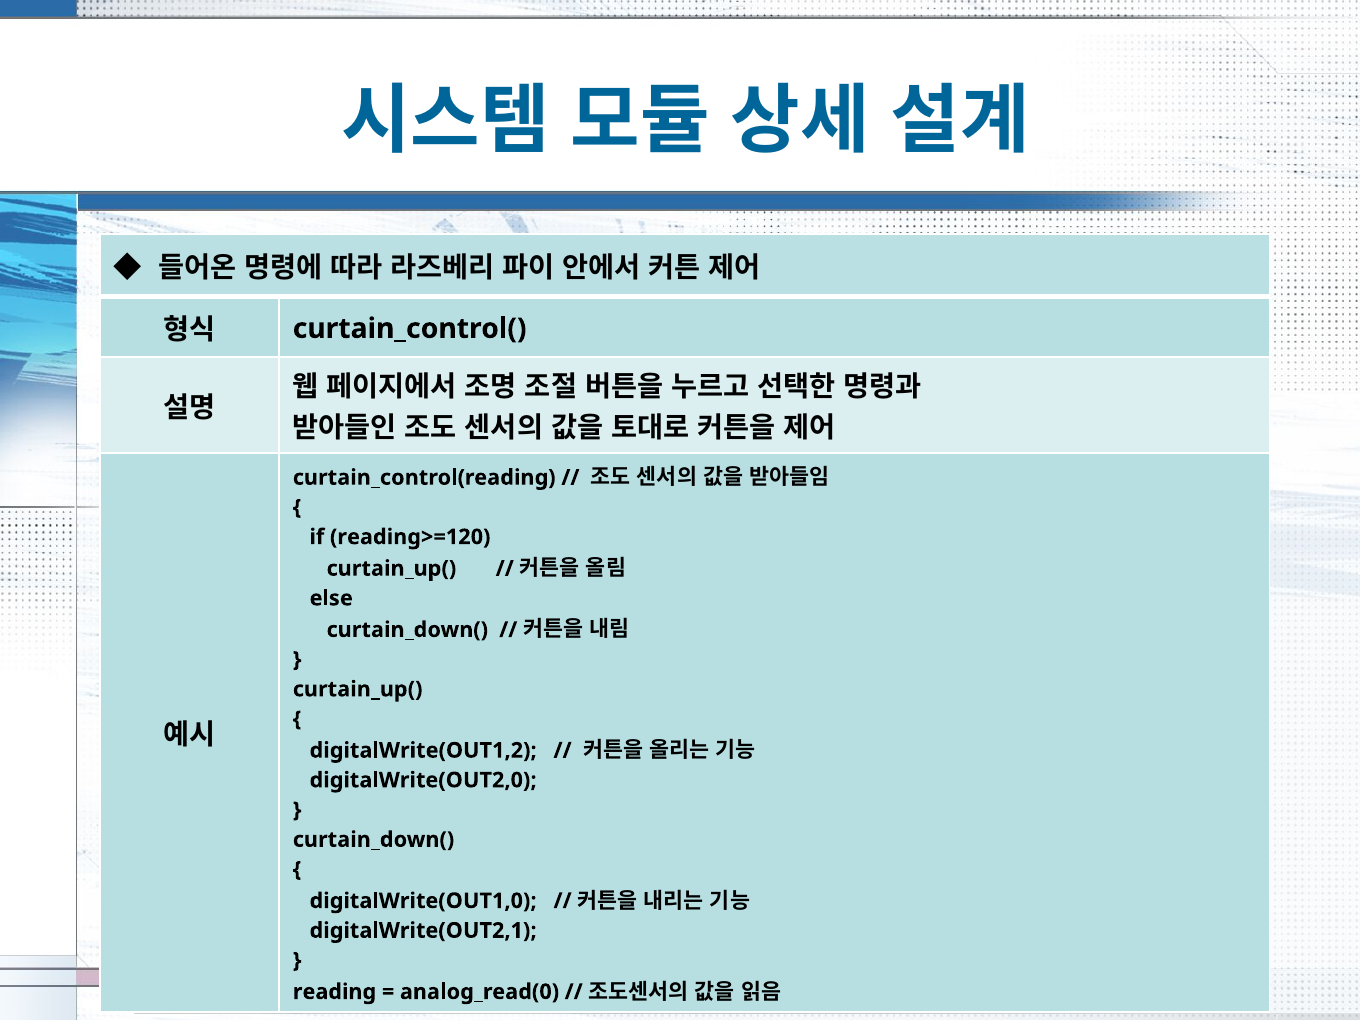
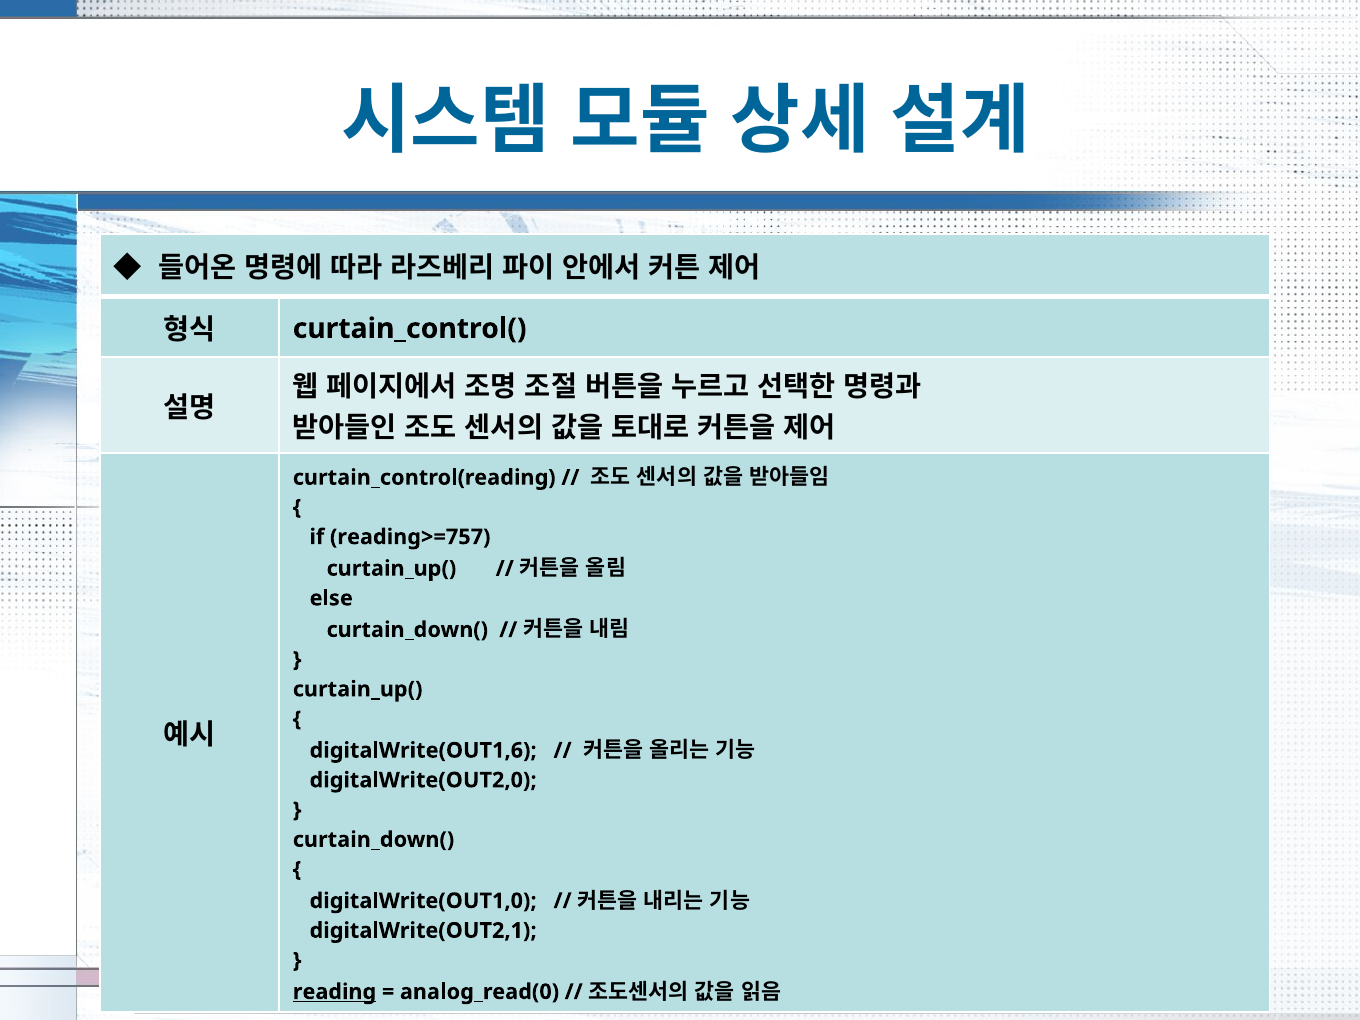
reading>=120: reading>=120 -> reading>=757
digitalWrite(OUT1,2: digitalWrite(OUT1,2 -> digitalWrite(OUT1,6
reading underline: none -> present
